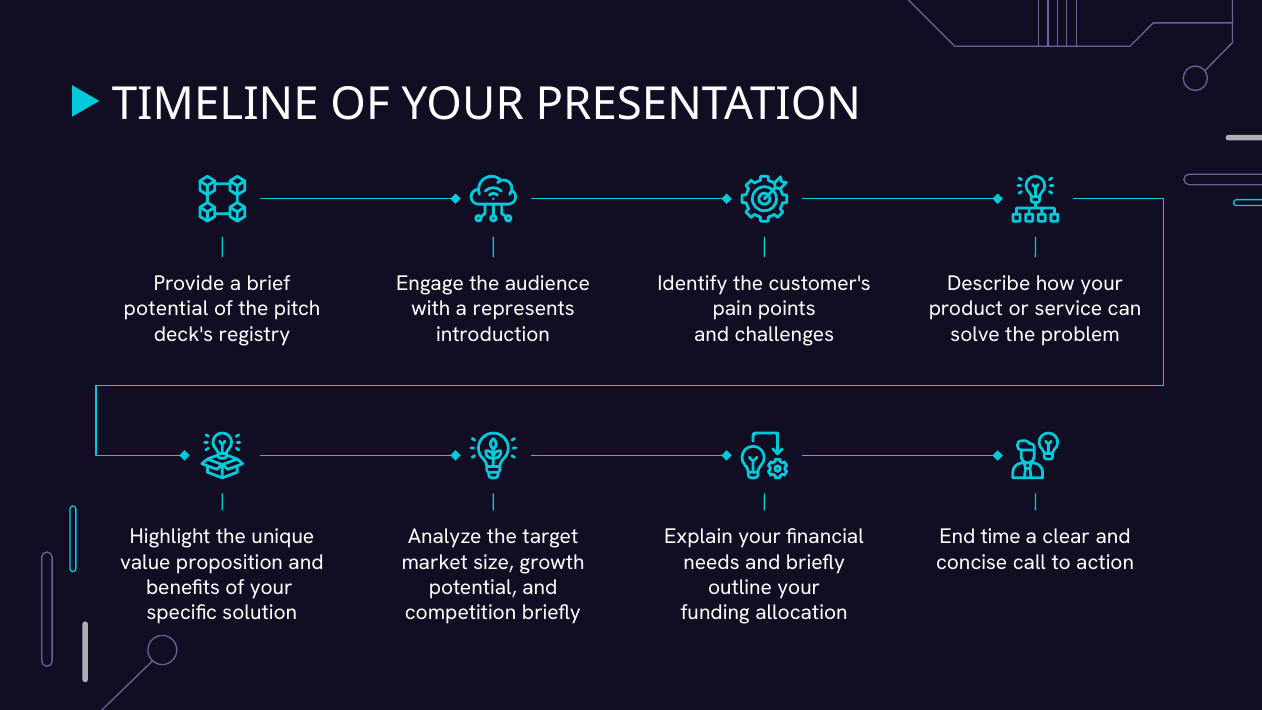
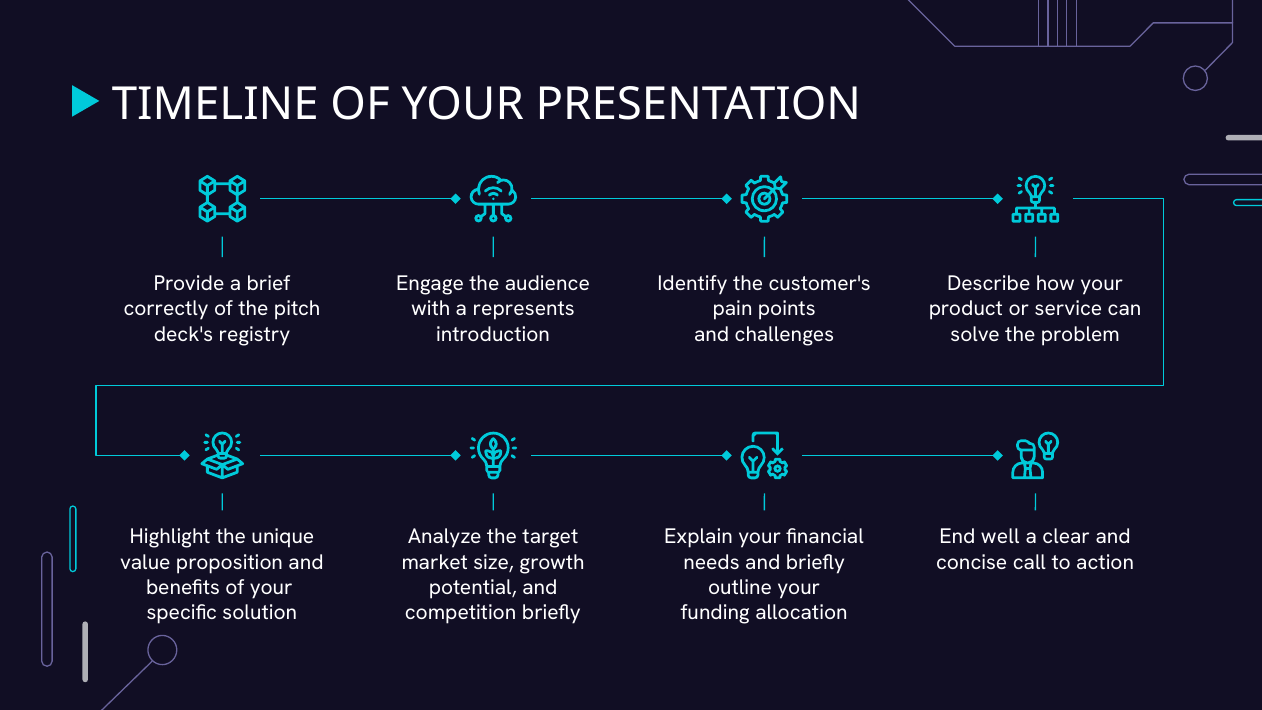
potential at (166, 309): potential -> correctly
time: time -> well
